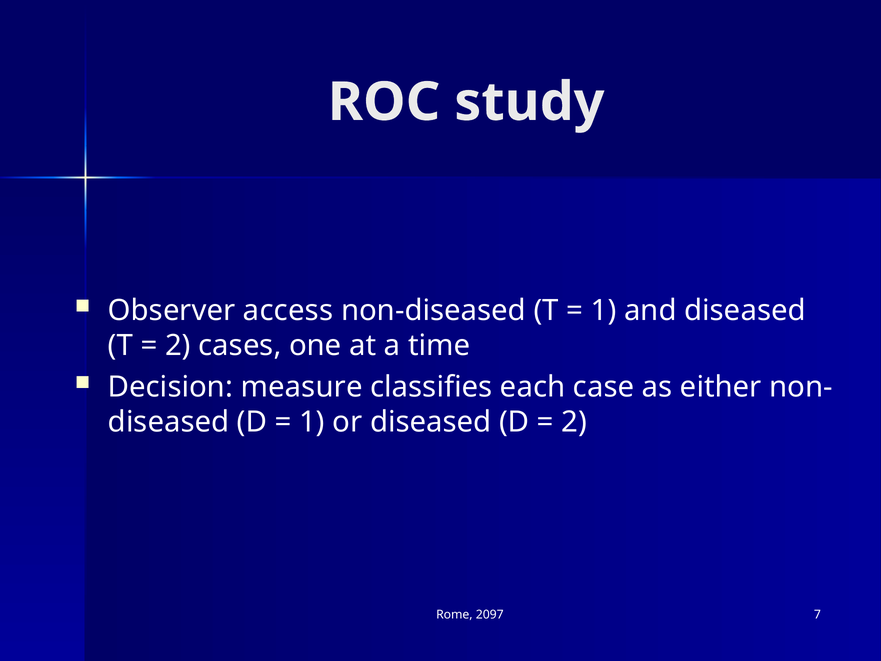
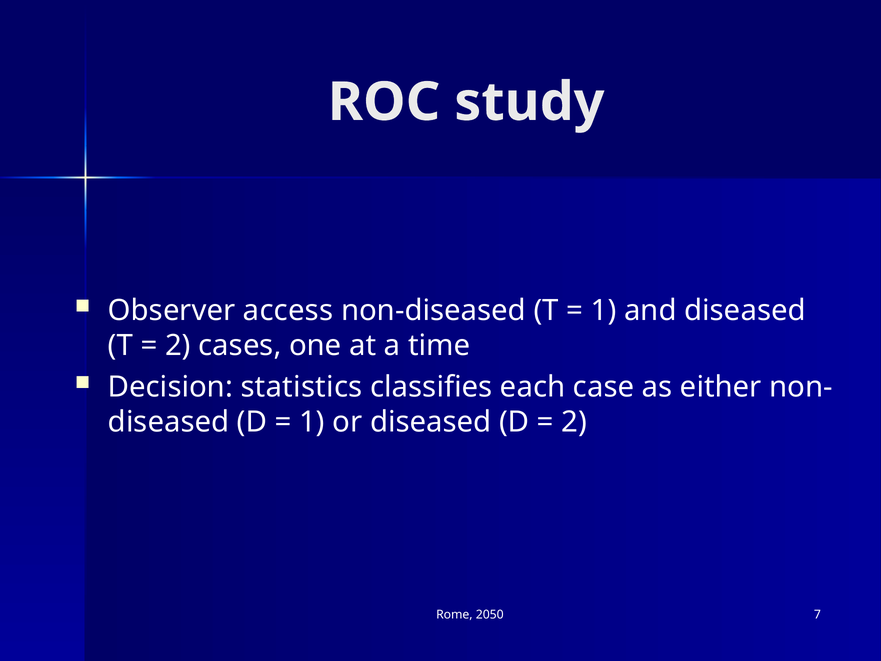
measure: measure -> statistics
2097: 2097 -> 2050
